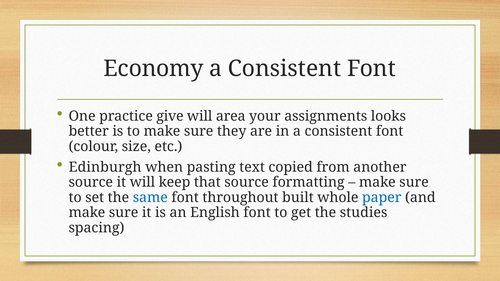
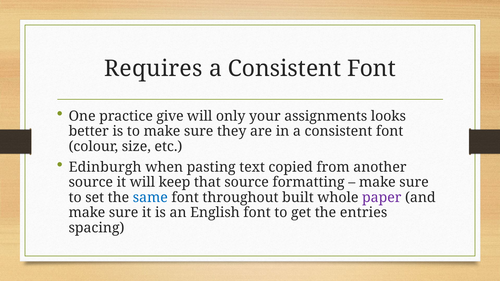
Economy: Economy -> Requires
area: area -> only
paper colour: blue -> purple
studies: studies -> entries
